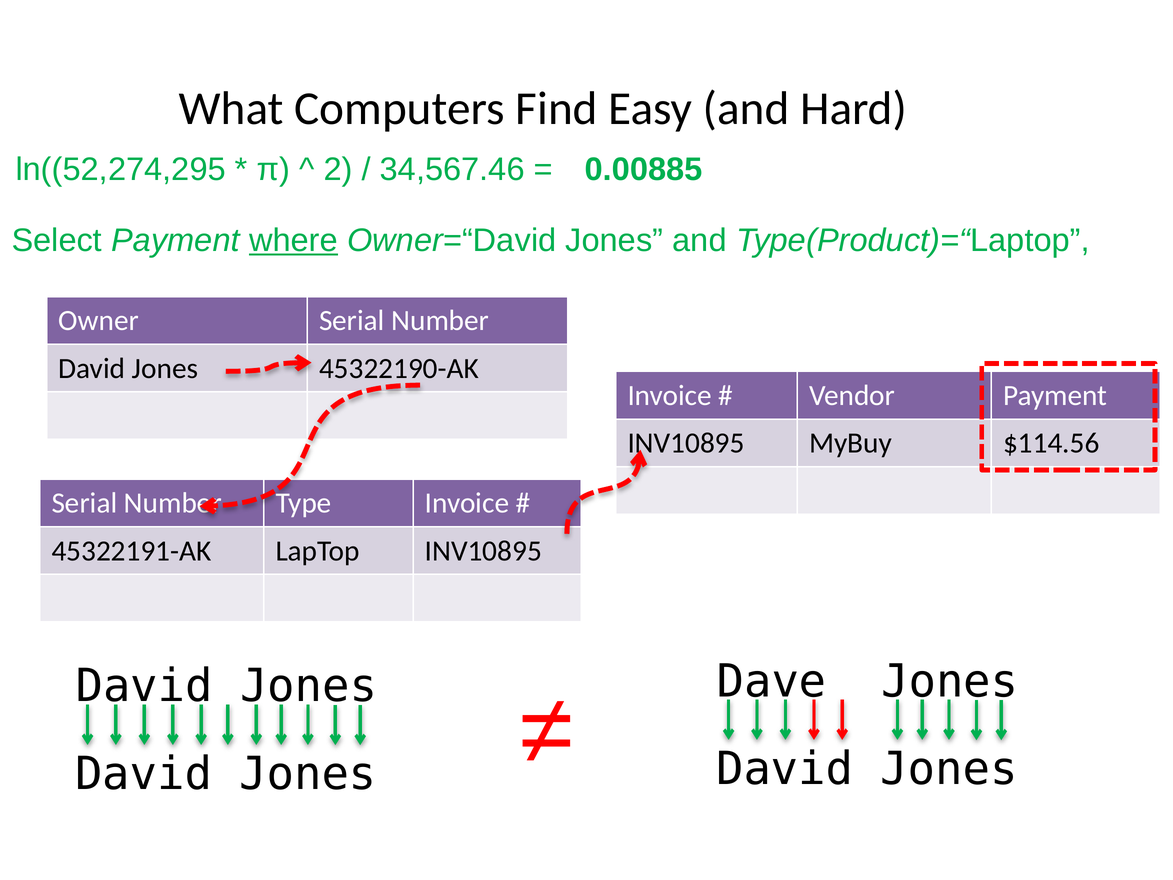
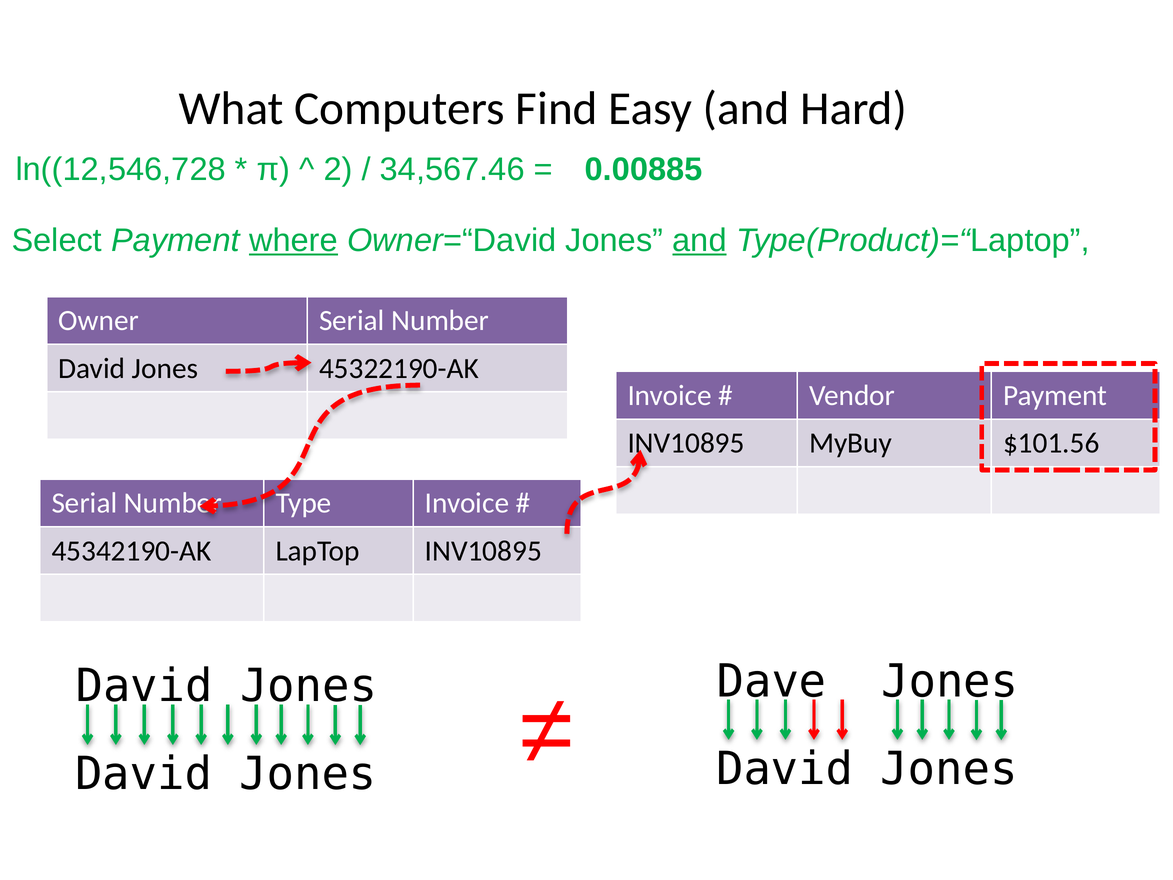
ln((52,274,295: ln((52,274,295 -> ln((12,546,728
and at (700, 240) underline: none -> present
$114.56: $114.56 -> $101.56
45322191-AK: 45322191-AK -> 45342190-AK
